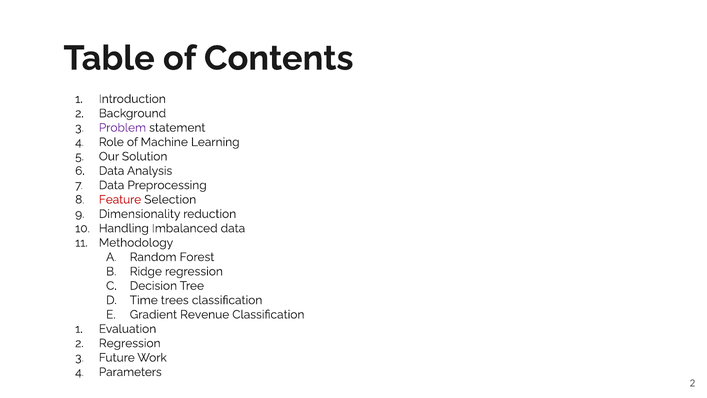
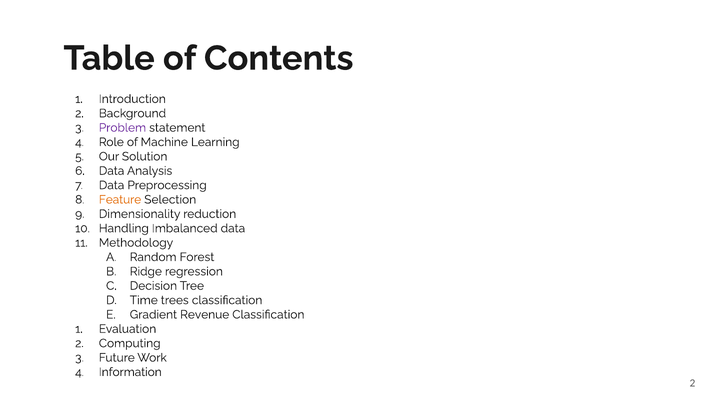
Feature colour: red -> orange
Regression at (130, 343): Regression -> Computing
Parameters: Parameters -> Information
